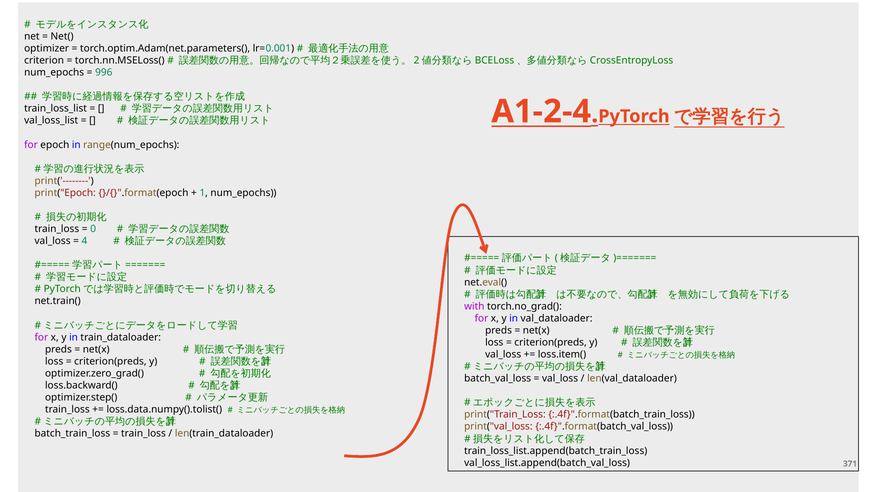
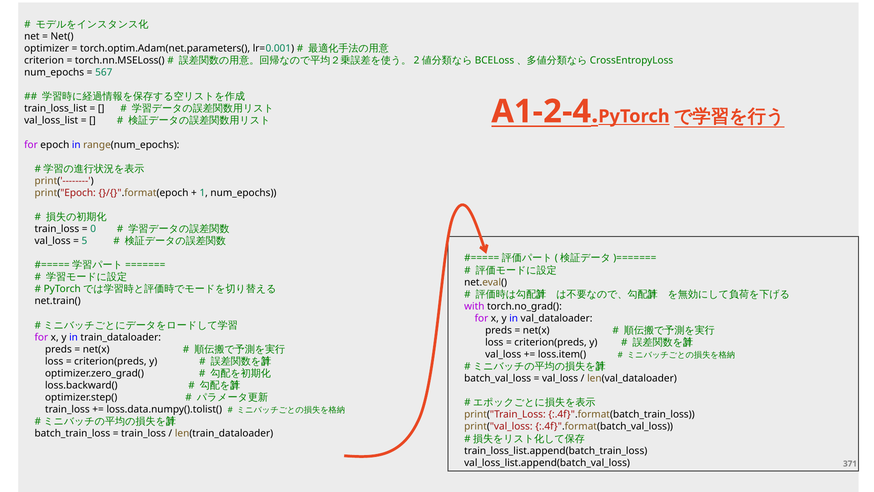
996: 996 -> 567
4: 4 -> 5
